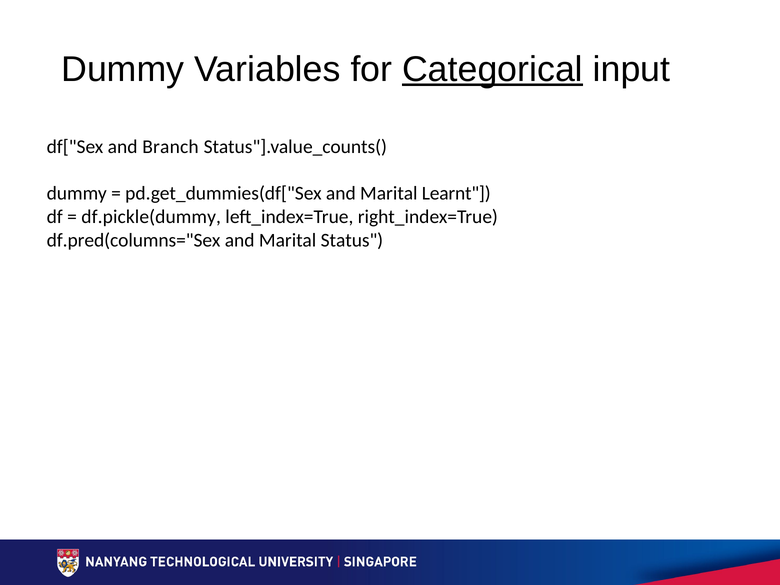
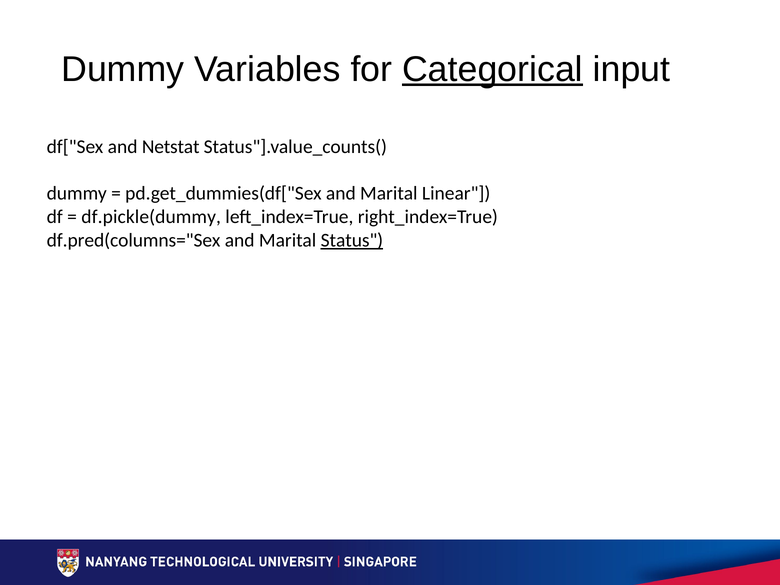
Branch: Branch -> Netstat
Learnt: Learnt -> Linear
Status underline: none -> present
